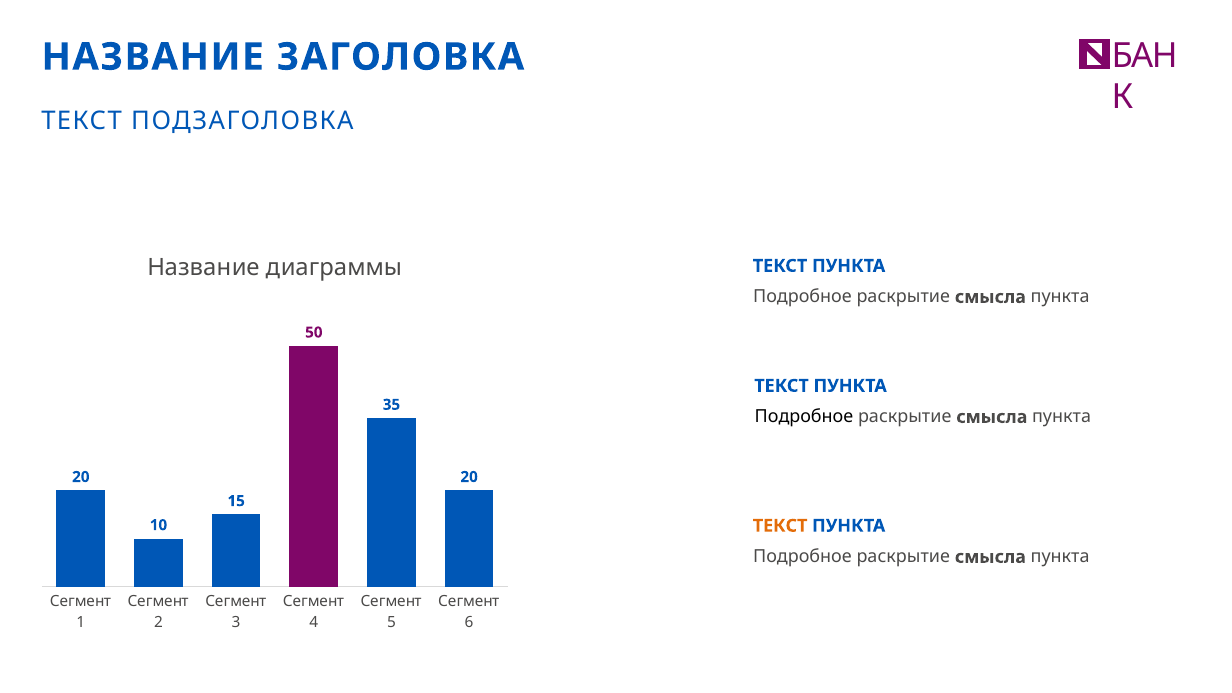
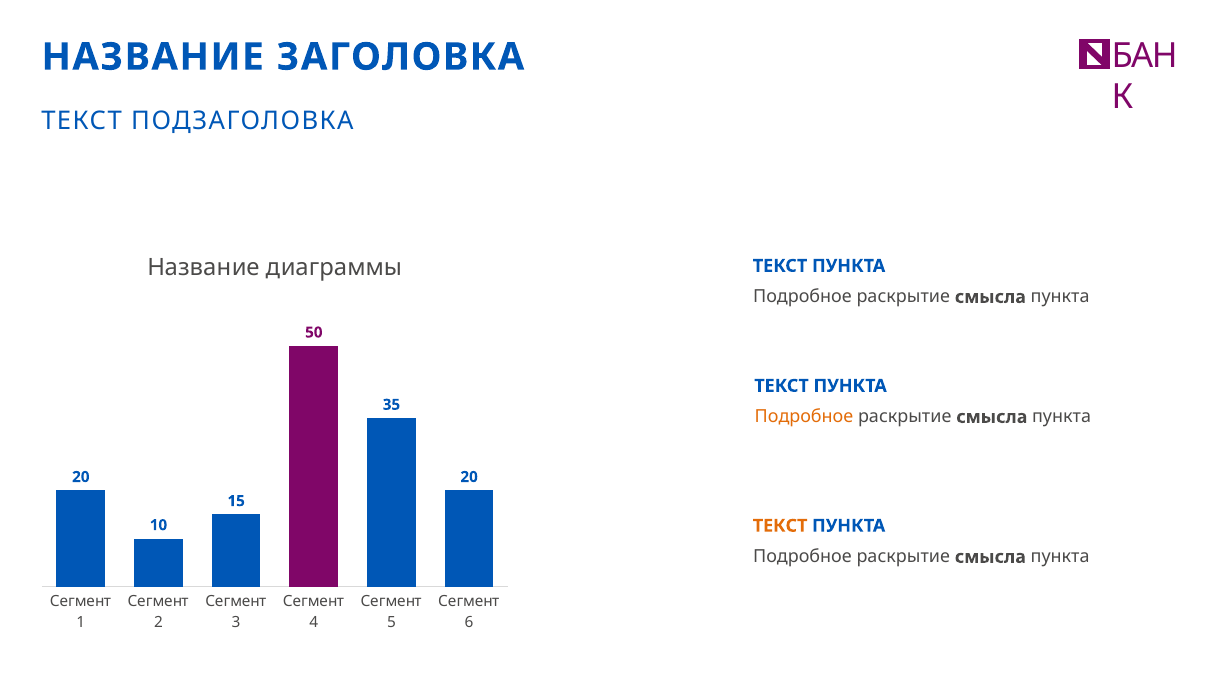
Подробное at (804, 417) colour: black -> orange
